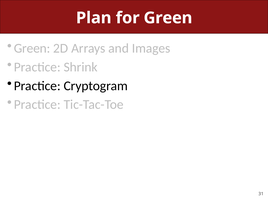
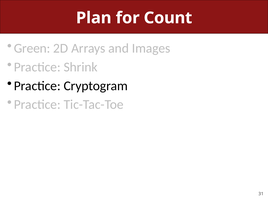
for Green: Green -> Count
